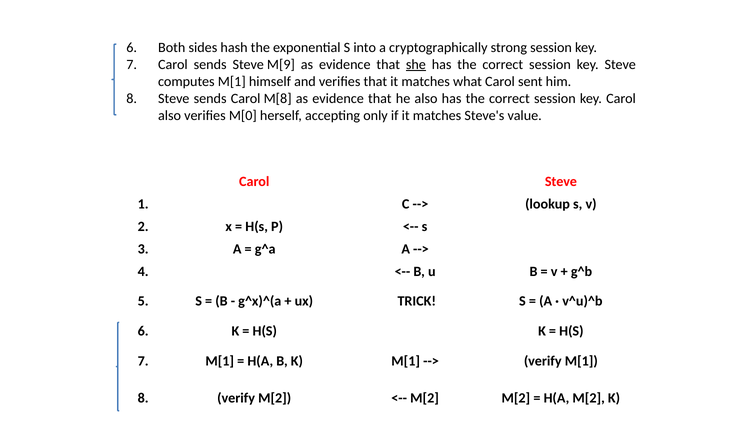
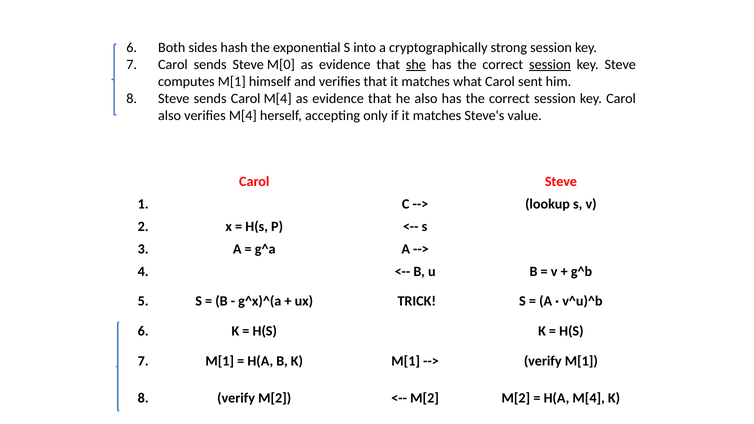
M[9: M[9 -> M[0
session at (550, 65) underline: none -> present
Carol M[8: M[8 -> M[4
verifies M[0: M[0 -> M[4
H(A M[2: M[2 -> M[4
